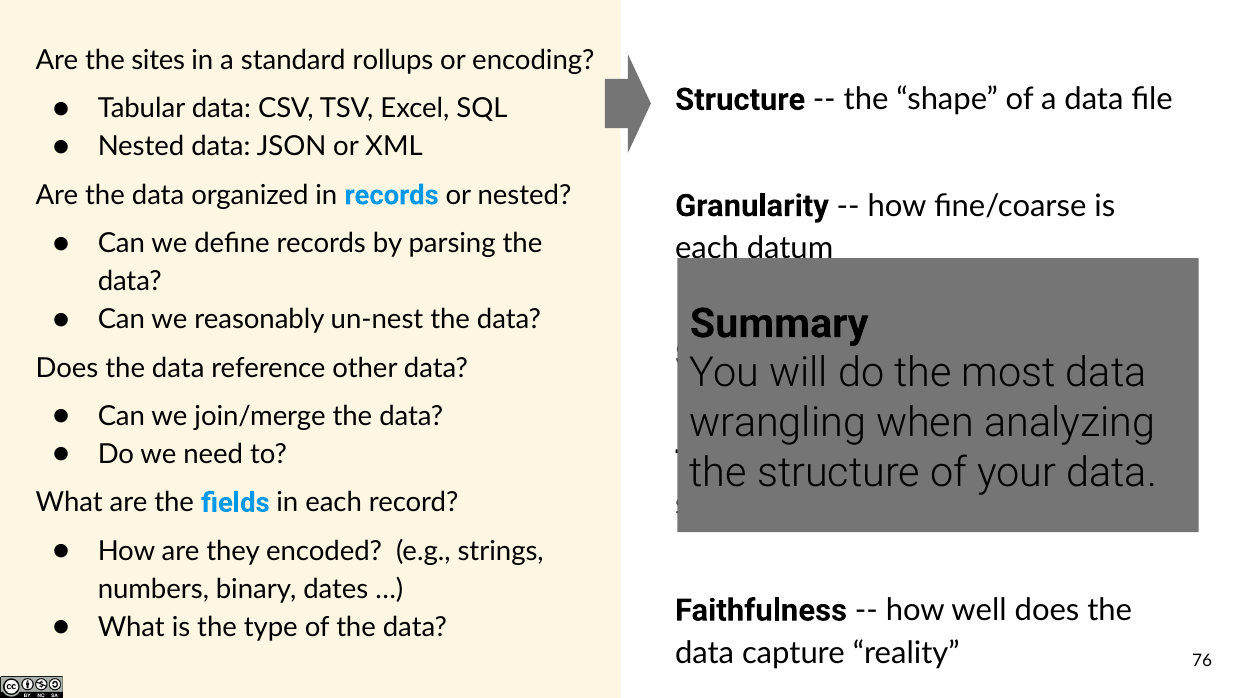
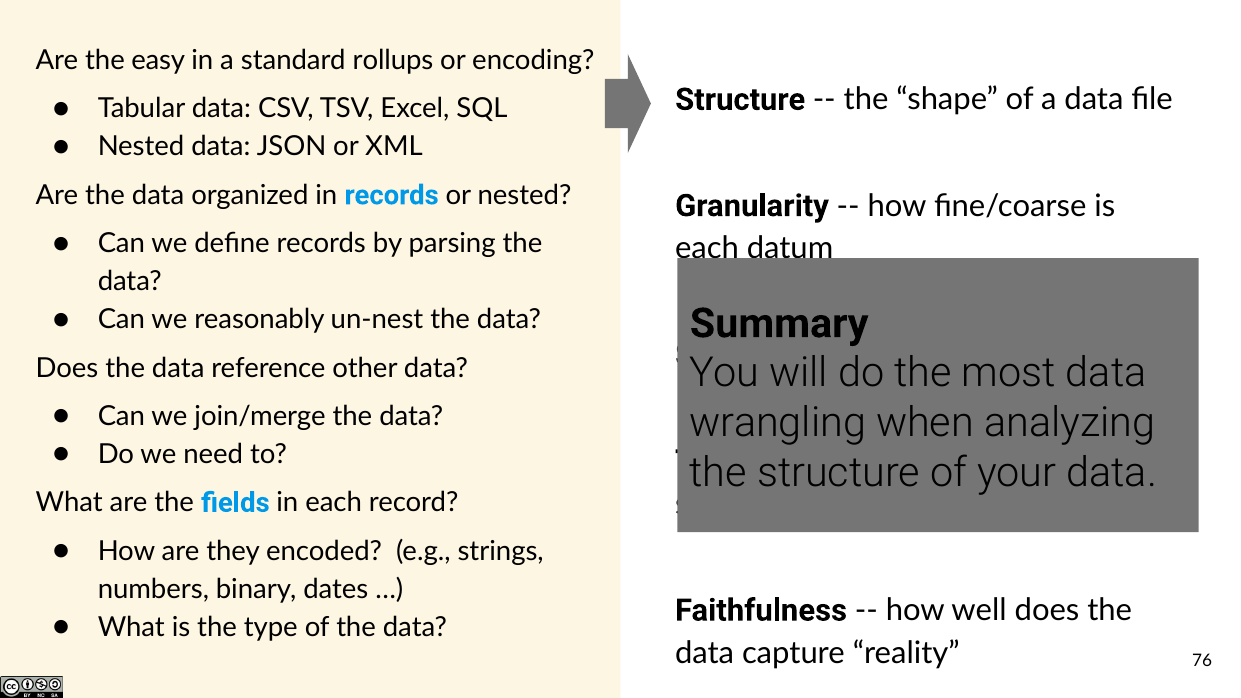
sites: sites -> easy
